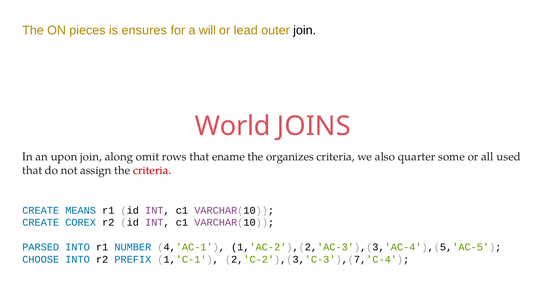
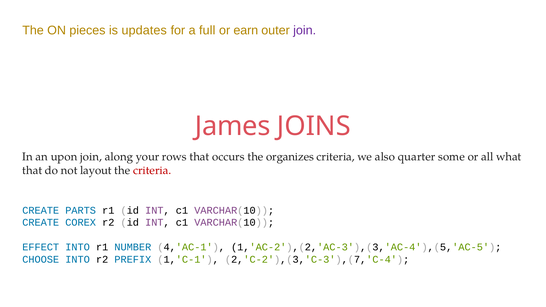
ensures: ensures -> updates
will: will -> full
lead: lead -> earn
join at (305, 31) colour: black -> purple
World: World -> James
omit: omit -> your
ename: ename -> occurs
used: used -> what
assign: assign -> layout
MEANS: MEANS -> PARTS
PARSED: PARSED -> EFFECT
